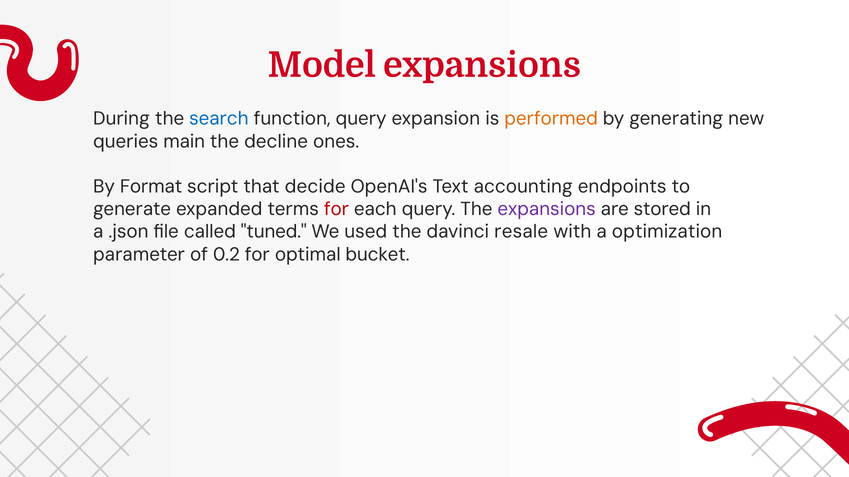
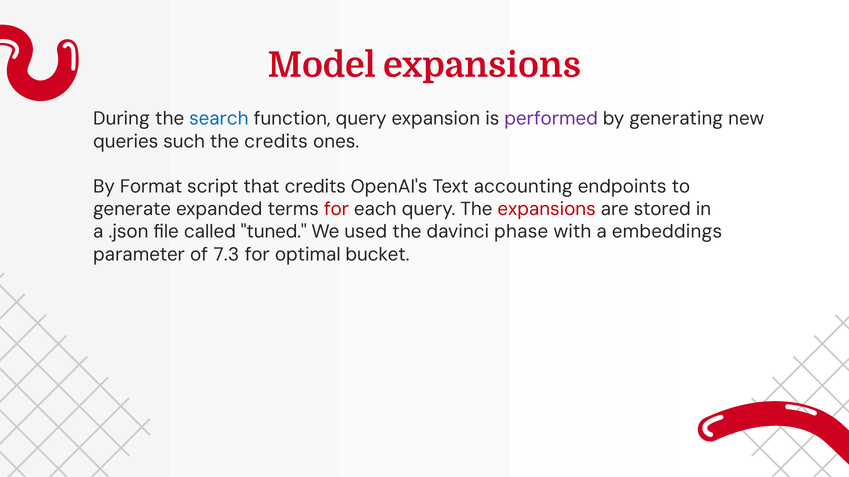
performed colour: orange -> purple
main: main -> such
the decline: decline -> credits
that decide: decide -> credits
expansions at (547, 209) colour: purple -> red
resale: resale -> phase
optimization: optimization -> embeddings
0.2: 0.2 -> 7.3
